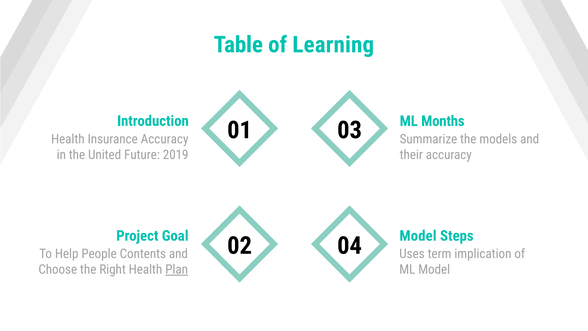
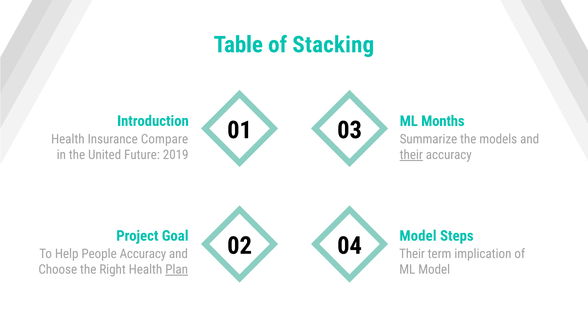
Learning: Learning -> Stacking
Insurance Accuracy: Accuracy -> Compare
their at (411, 155) underline: none -> present
People Contents: Contents -> Accuracy
Uses at (412, 254): Uses -> Their
